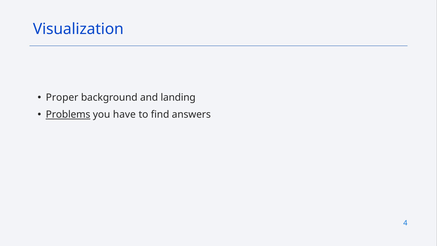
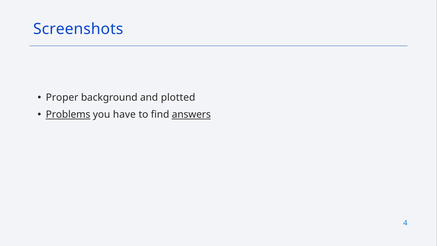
Visualization: Visualization -> Screenshots
landing: landing -> plotted
answers underline: none -> present
